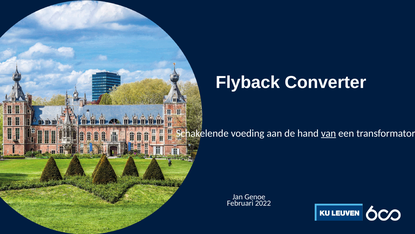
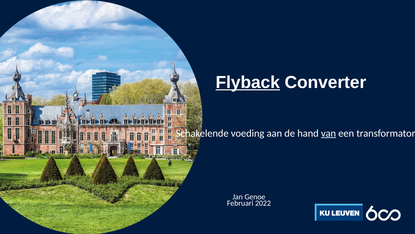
Flyback underline: none -> present
